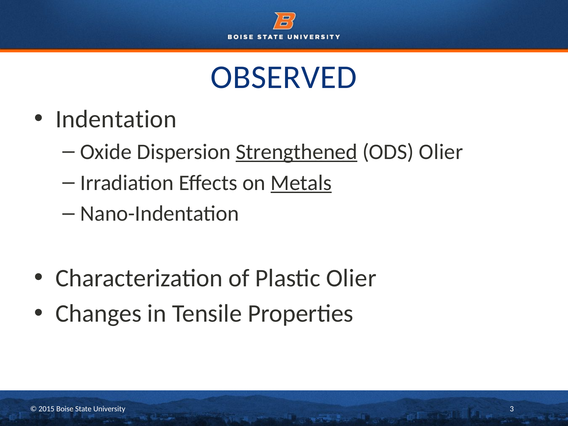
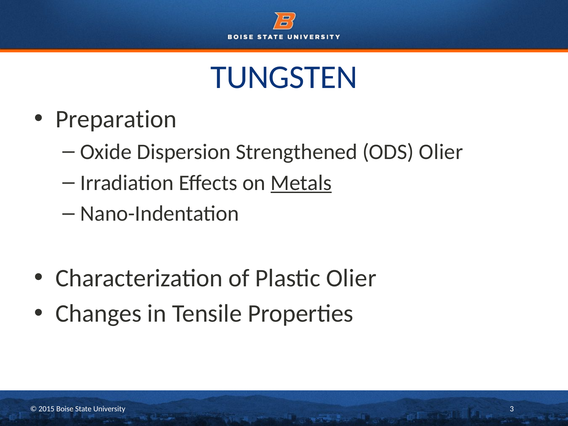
OBSERVED: OBSERVED -> TUNGSTEN
Indentation: Indentation -> Preparation
Strengthened underline: present -> none
